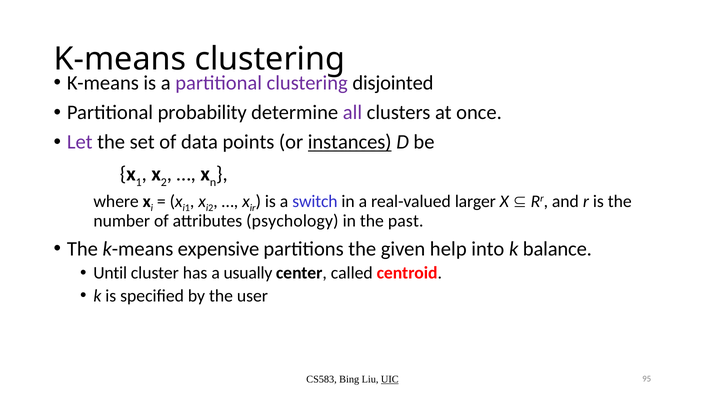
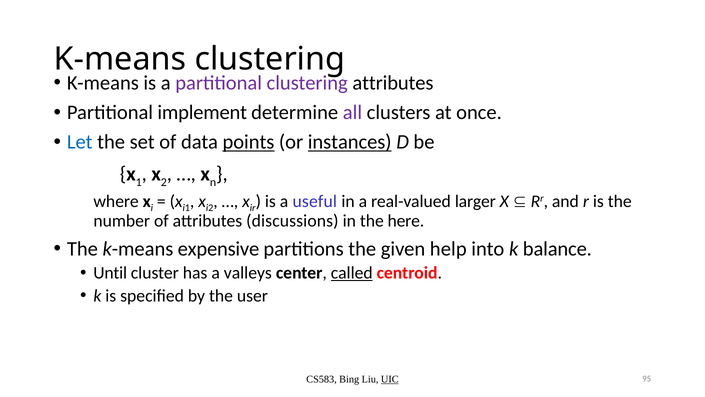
disjointed at (393, 83): disjointed -> attributes
probability: probability -> implement
Let colour: purple -> blue
points underline: none -> present
switch: switch -> useful
psychology: psychology -> discussions
past: past -> here
usually: usually -> valleys
called underline: none -> present
